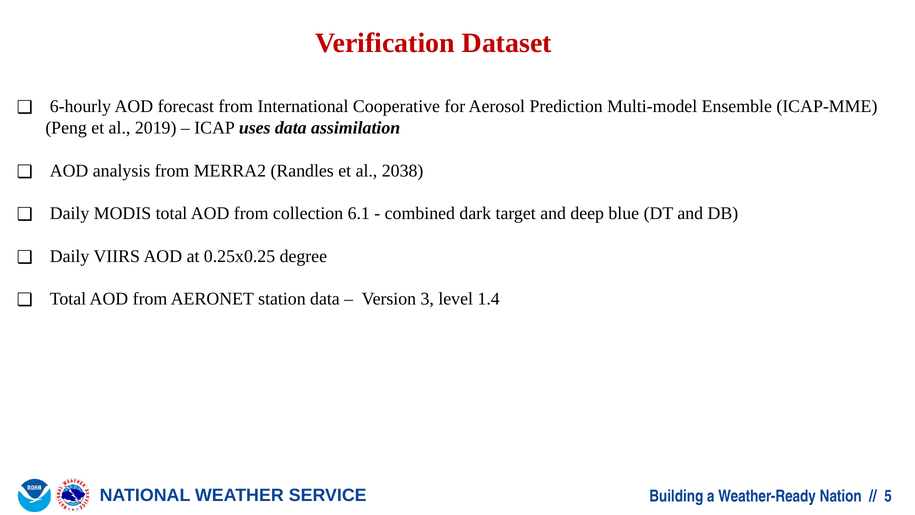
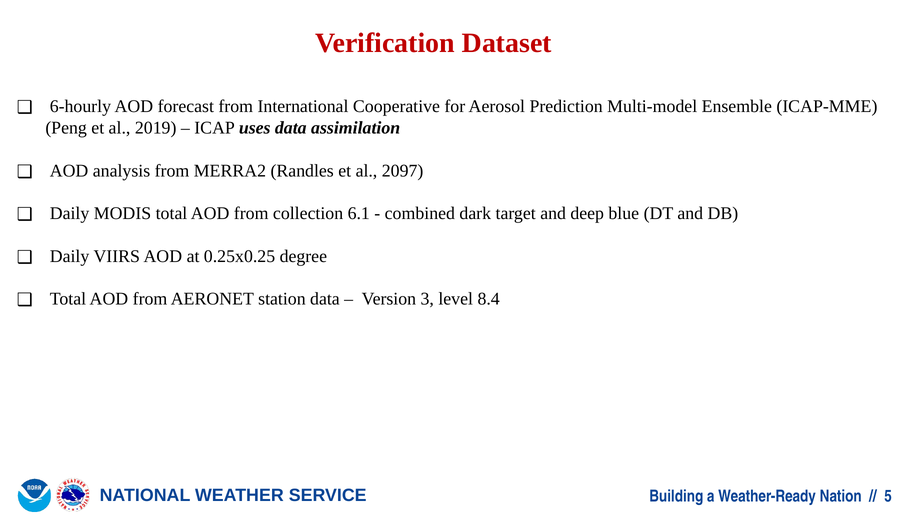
2038: 2038 -> 2097
1.4: 1.4 -> 8.4
